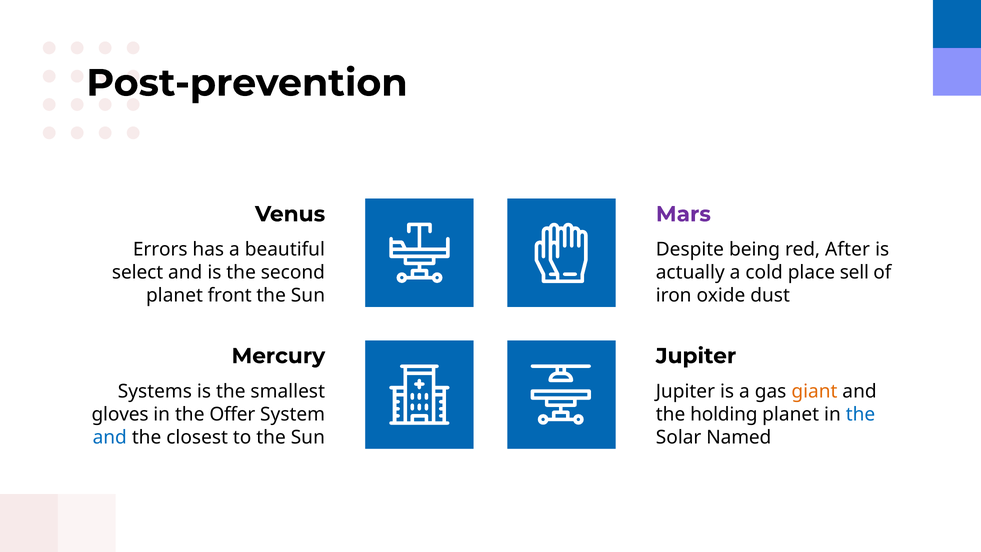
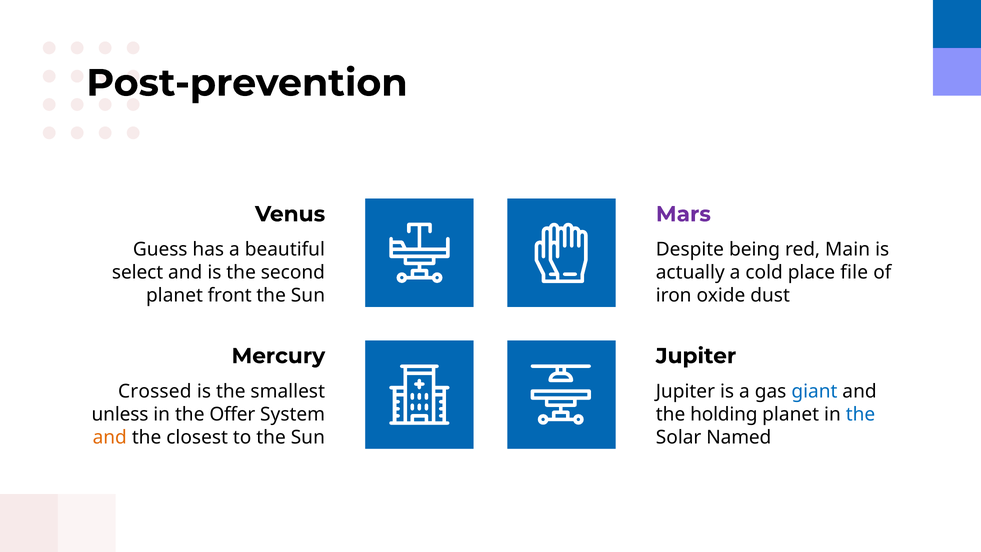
Errors: Errors -> Guess
After: After -> Main
sell: sell -> file
Systems: Systems -> Crossed
giant colour: orange -> blue
gloves: gloves -> unless
and at (110, 437) colour: blue -> orange
